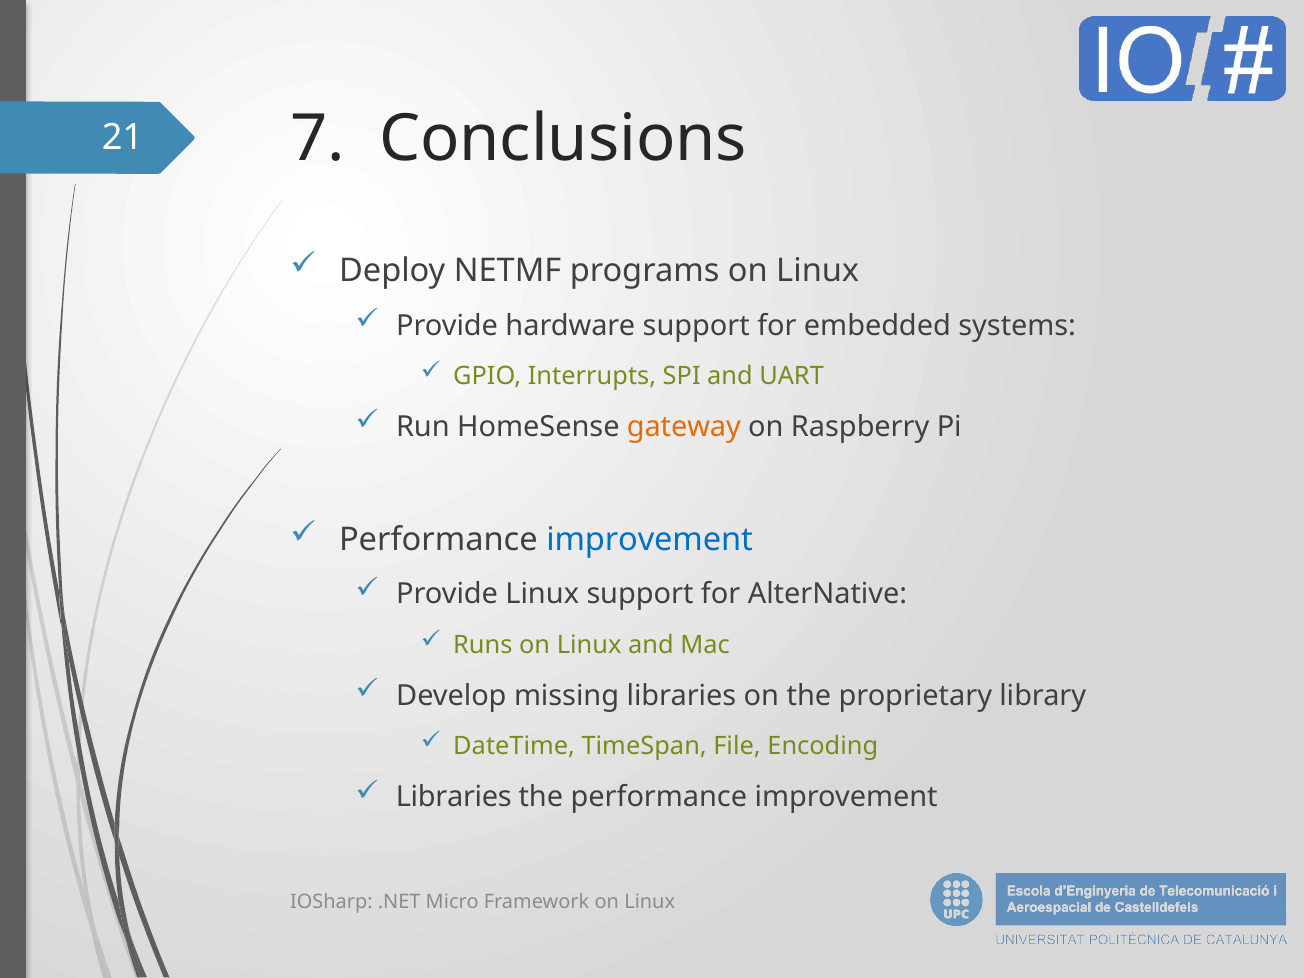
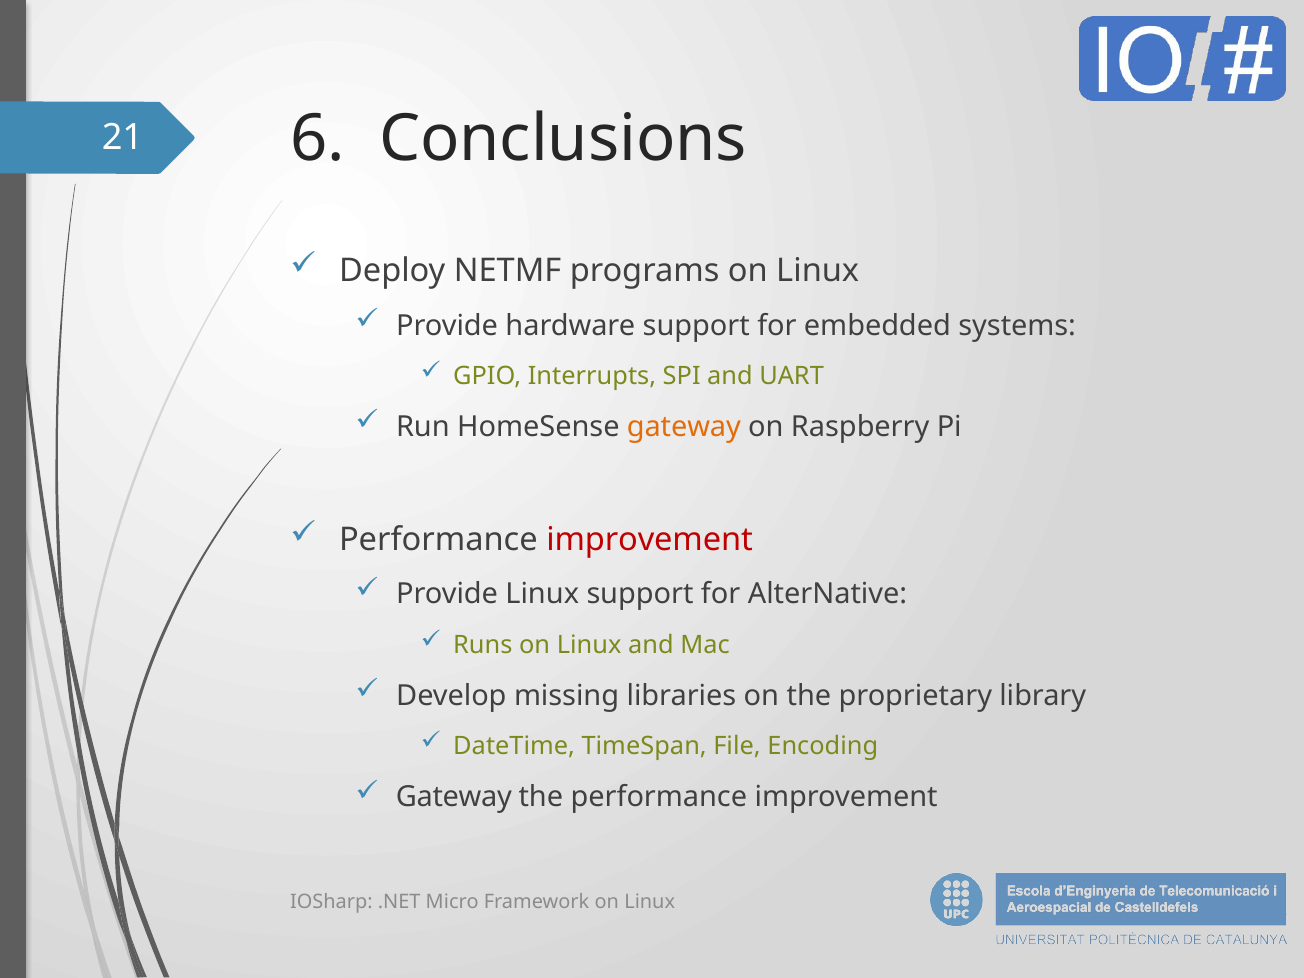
7: 7 -> 6
improvement at (650, 540) colour: blue -> red
Libraries at (454, 797): Libraries -> Gateway
